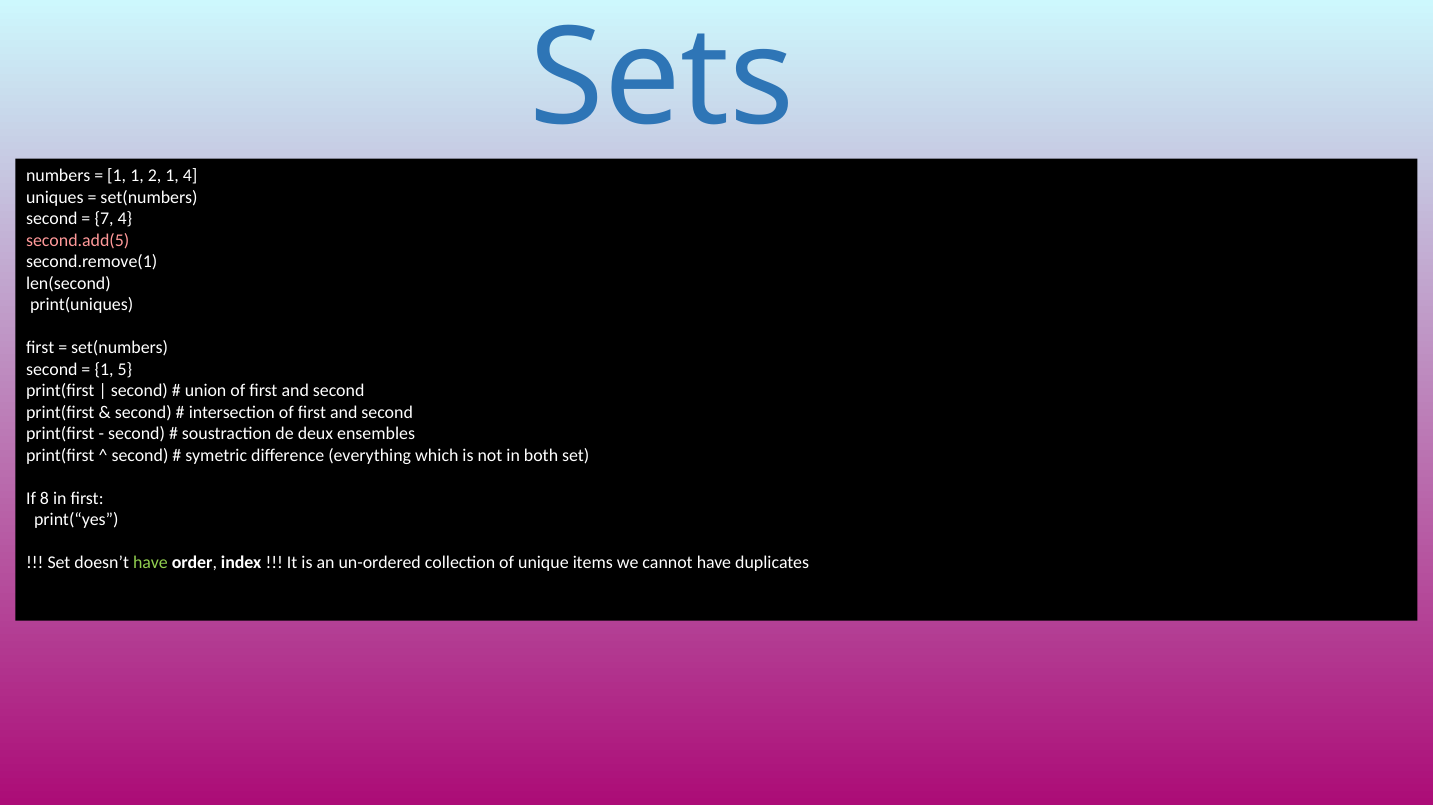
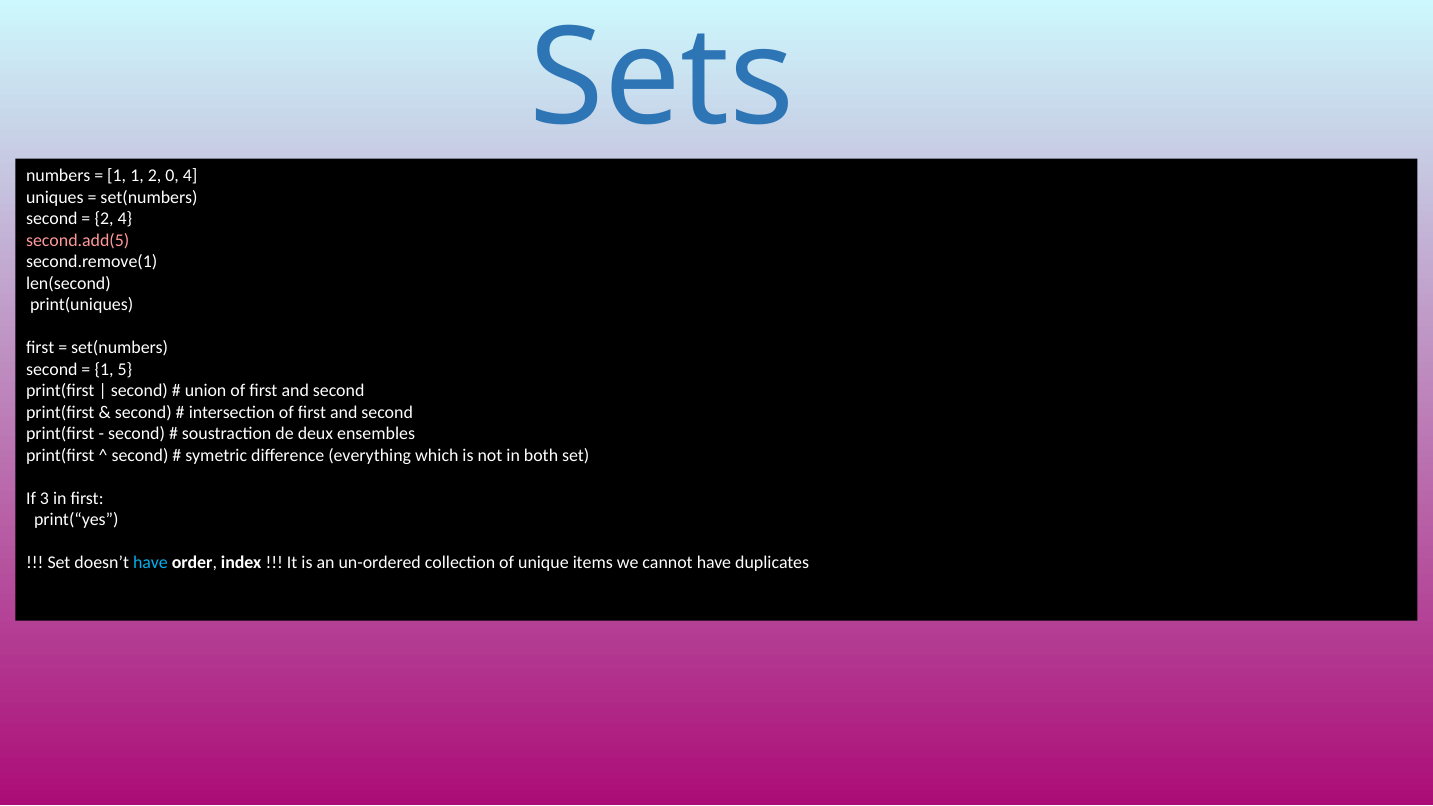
2 1: 1 -> 0
7 at (104, 219): 7 -> 2
8: 8 -> 3
have at (150, 563) colour: light green -> light blue
